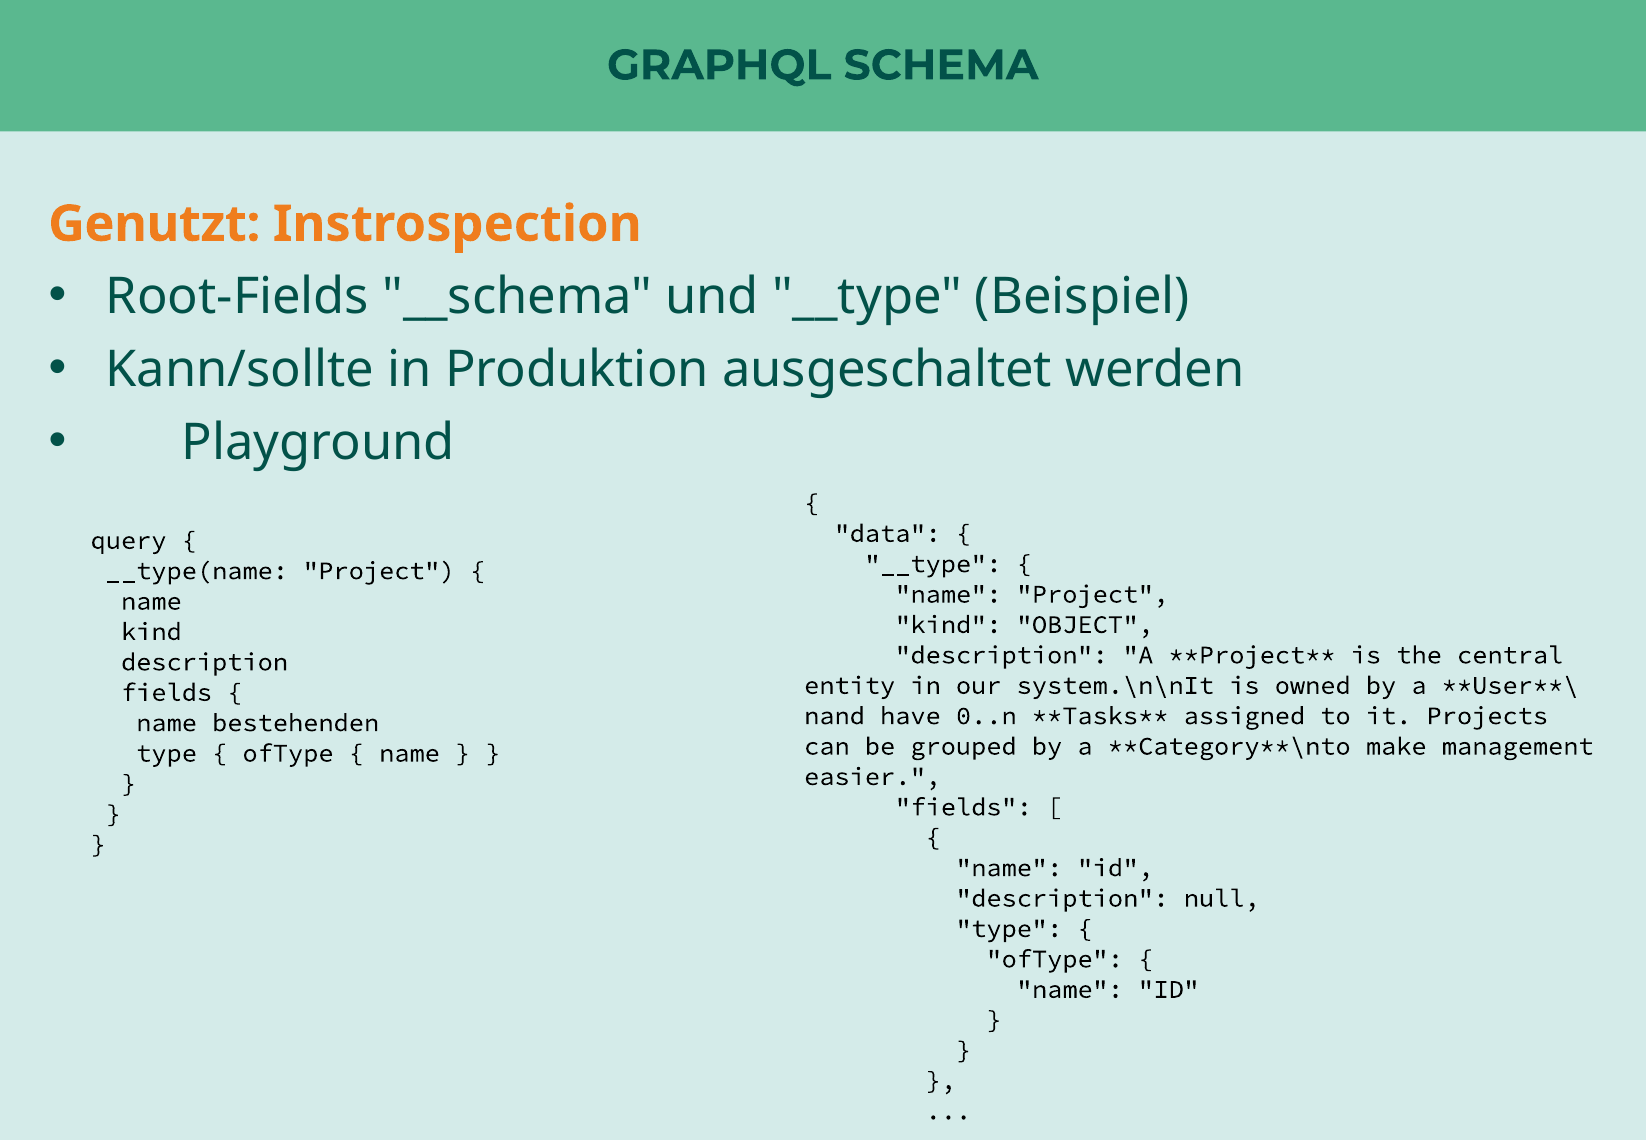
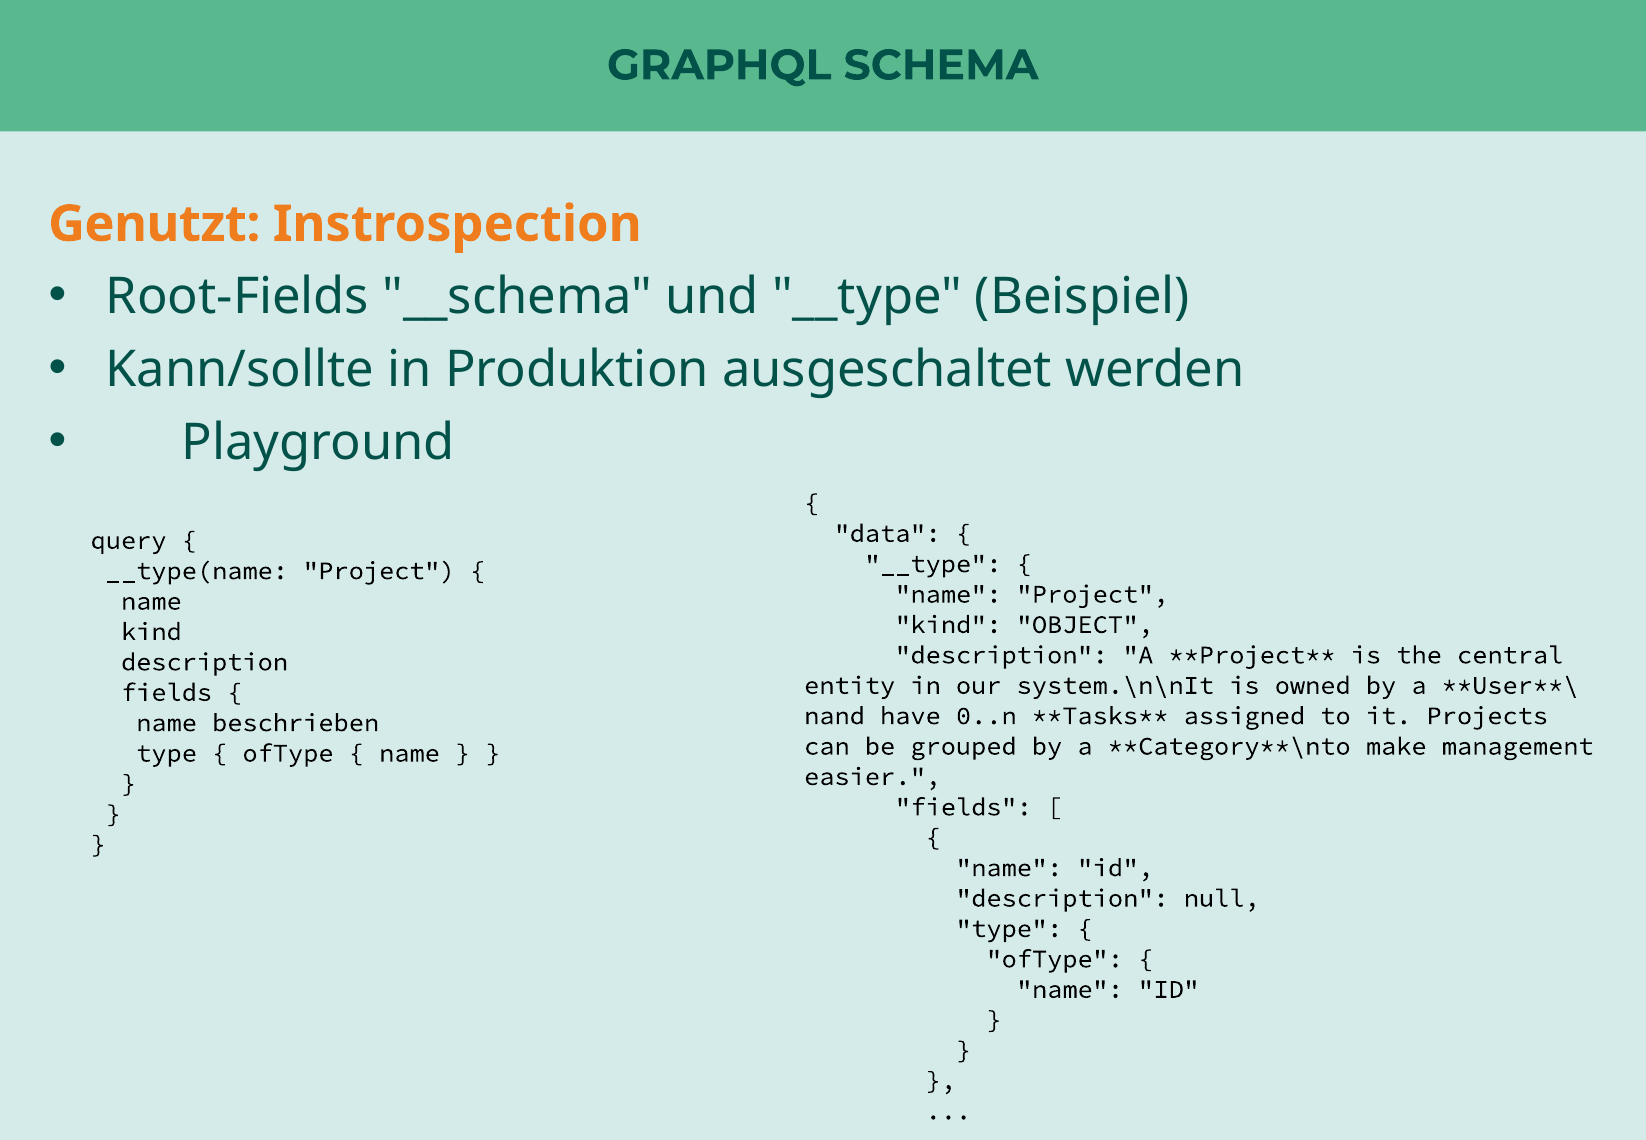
bestehenden: bestehenden -> beschrieben
